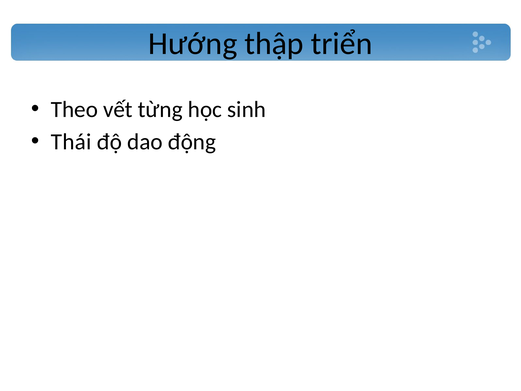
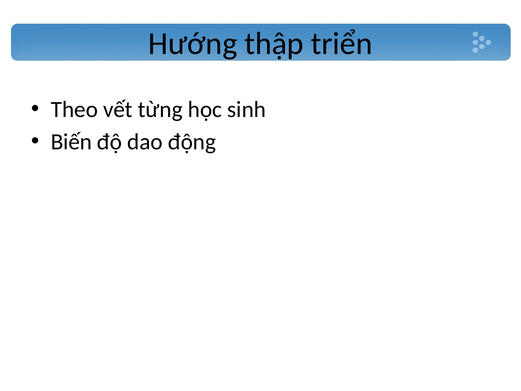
Thái: Thái -> Biến
